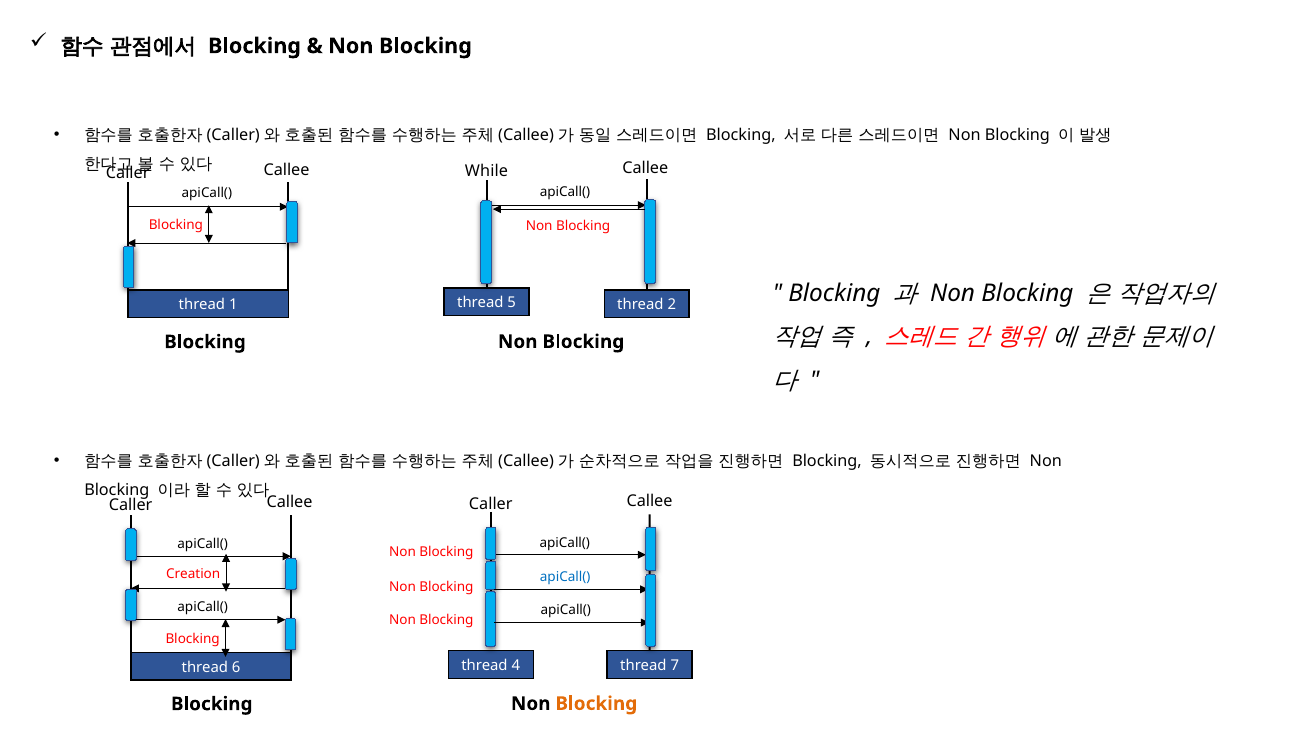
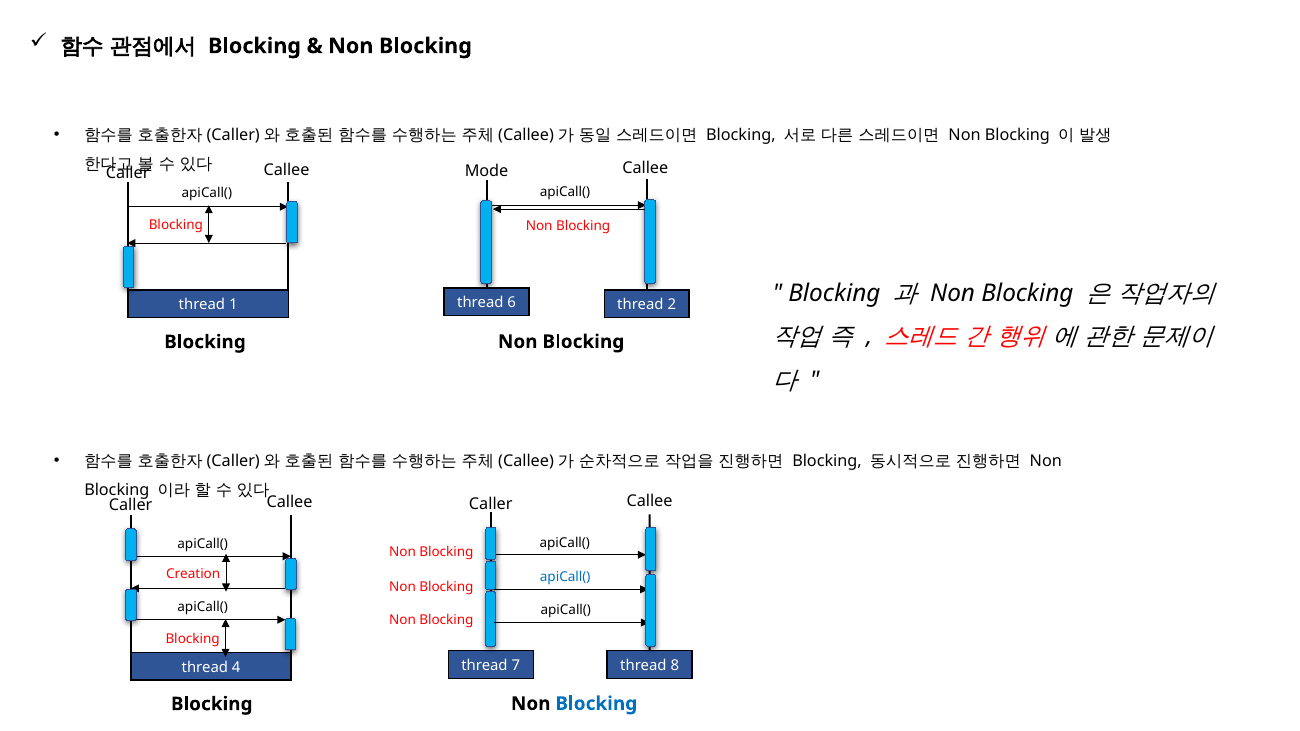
While: While -> Mode
5: 5 -> 6
4: 4 -> 7
7: 7 -> 8
6: 6 -> 4
Blocking at (596, 704) colour: orange -> blue
